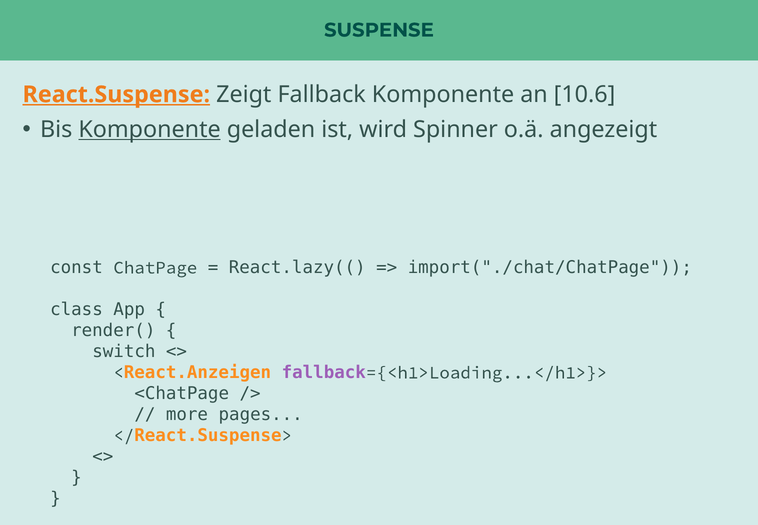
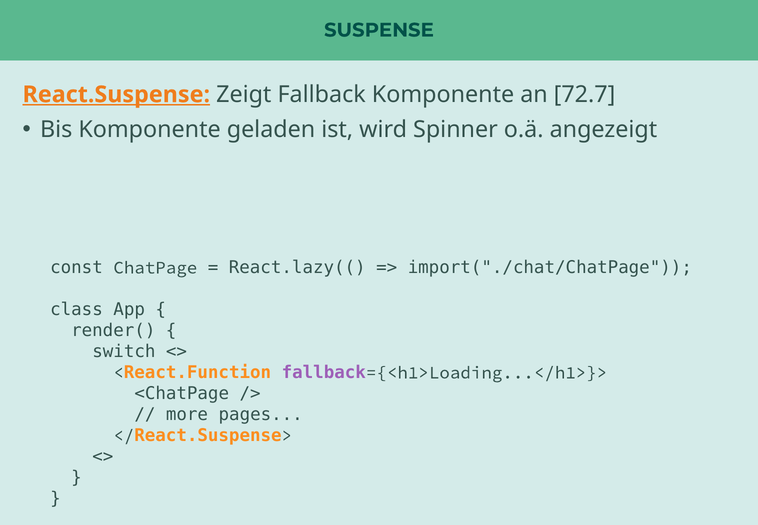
10.6: 10.6 -> 72.7
Komponente at (150, 129) underline: present -> none
React.Anzeigen: React.Anzeigen -> React.Function
